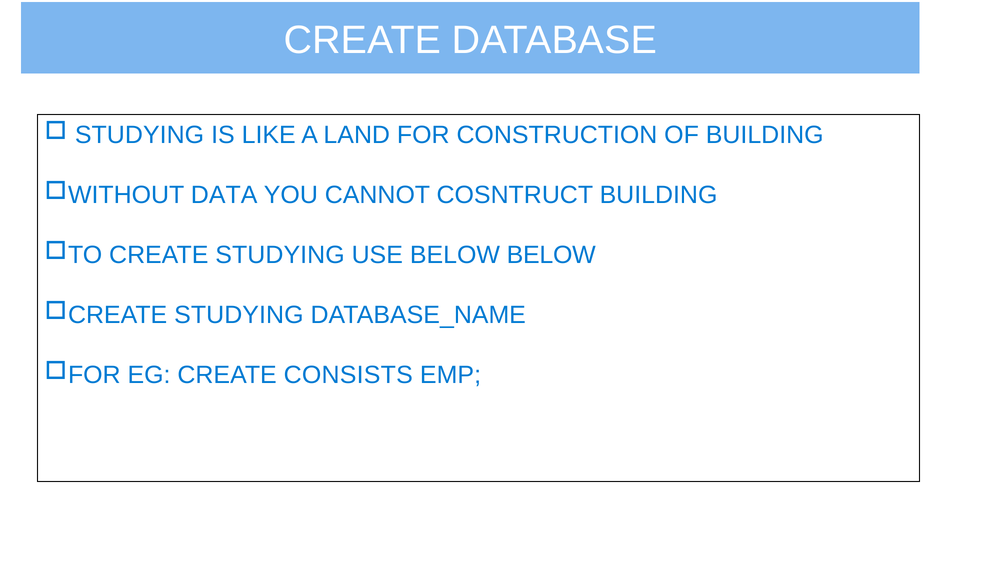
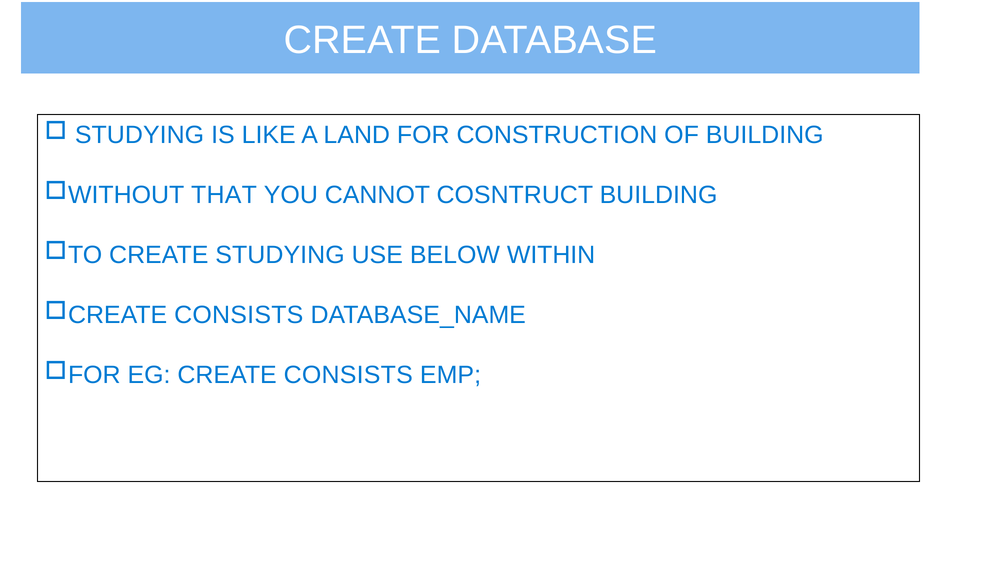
DATA: DATA -> THAT
BELOW BELOW: BELOW -> WITHIN
STUDYING at (239, 315): STUDYING -> CONSISTS
